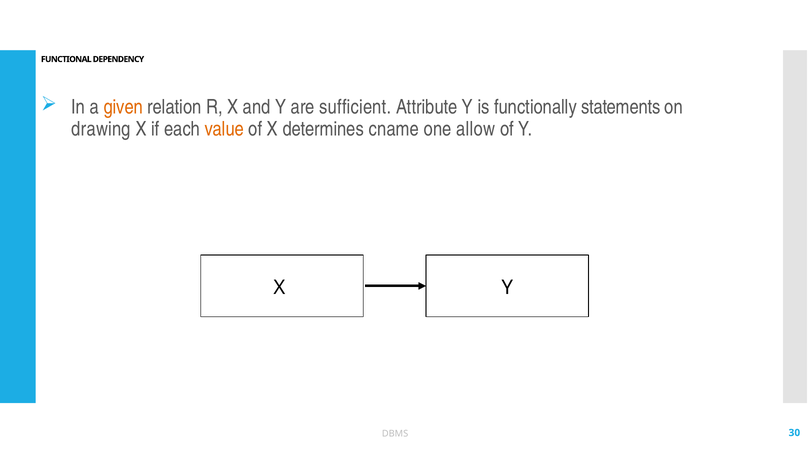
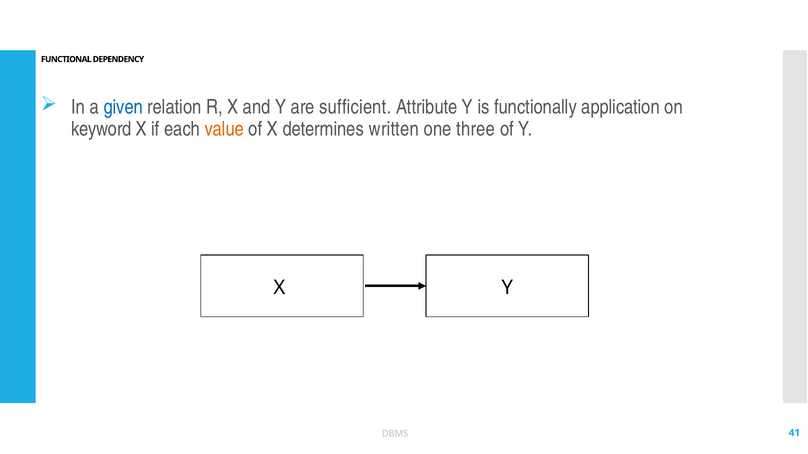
given colour: orange -> blue
statements: statements -> application
drawing: drawing -> keyword
cname: cname -> written
allow: allow -> three
30: 30 -> 41
